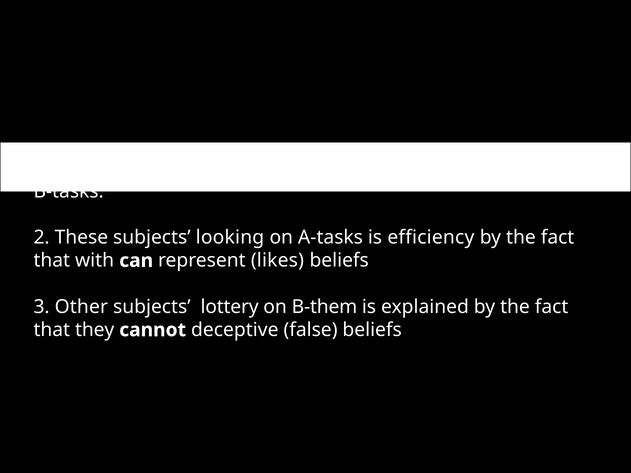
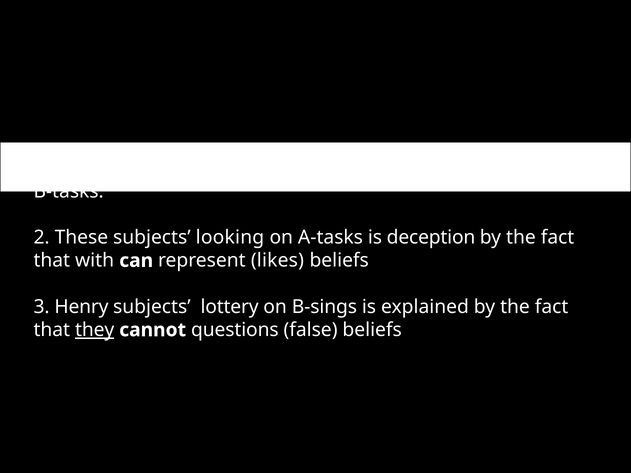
efficiency: efficiency -> deception
Other: Other -> Henry
B-them: B-them -> B-sings
they underline: none -> present
deceptive: deceptive -> questions
